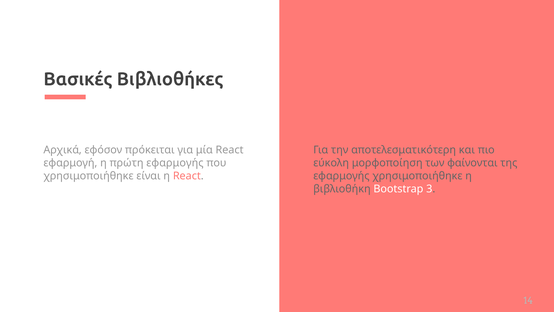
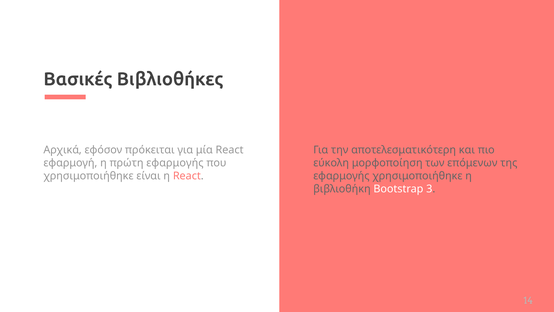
φαίνονται: φαίνονται -> επόμενων
